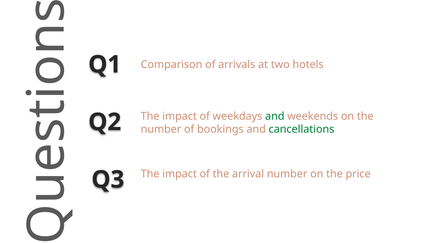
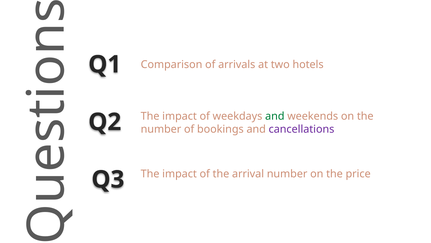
cancellations colour: green -> purple
